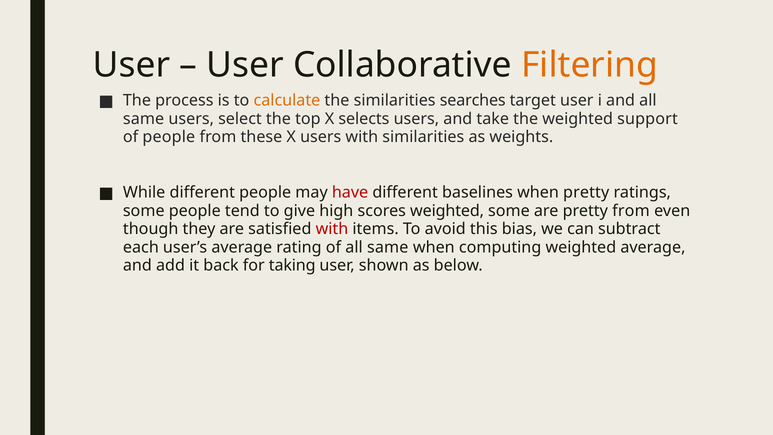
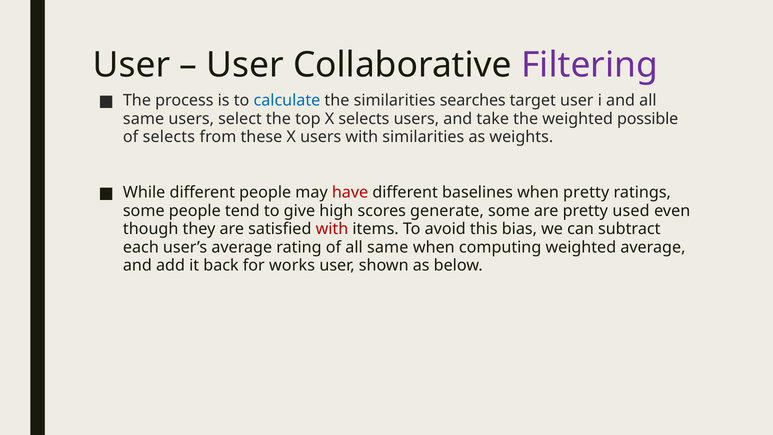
Filtering colour: orange -> purple
calculate colour: orange -> blue
support: support -> possible
of people: people -> selects
scores weighted: weighted -> generate
pretty from: from -> used
taking: taking -> works
